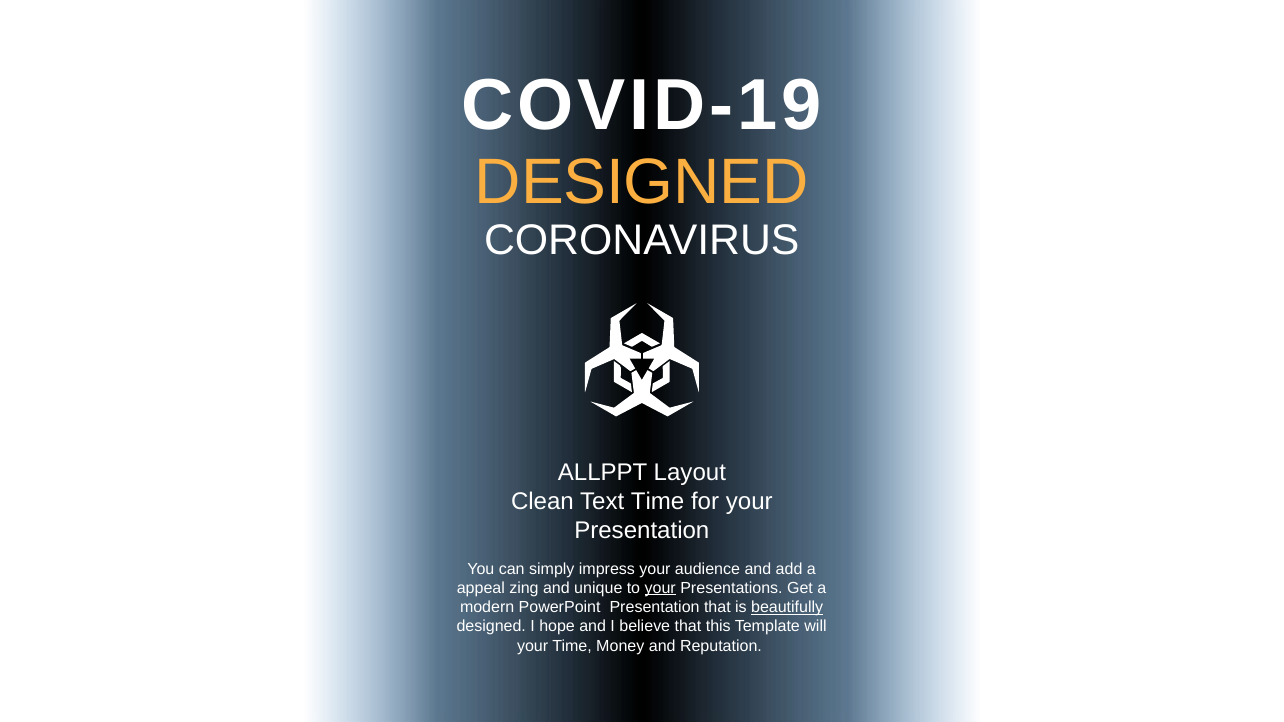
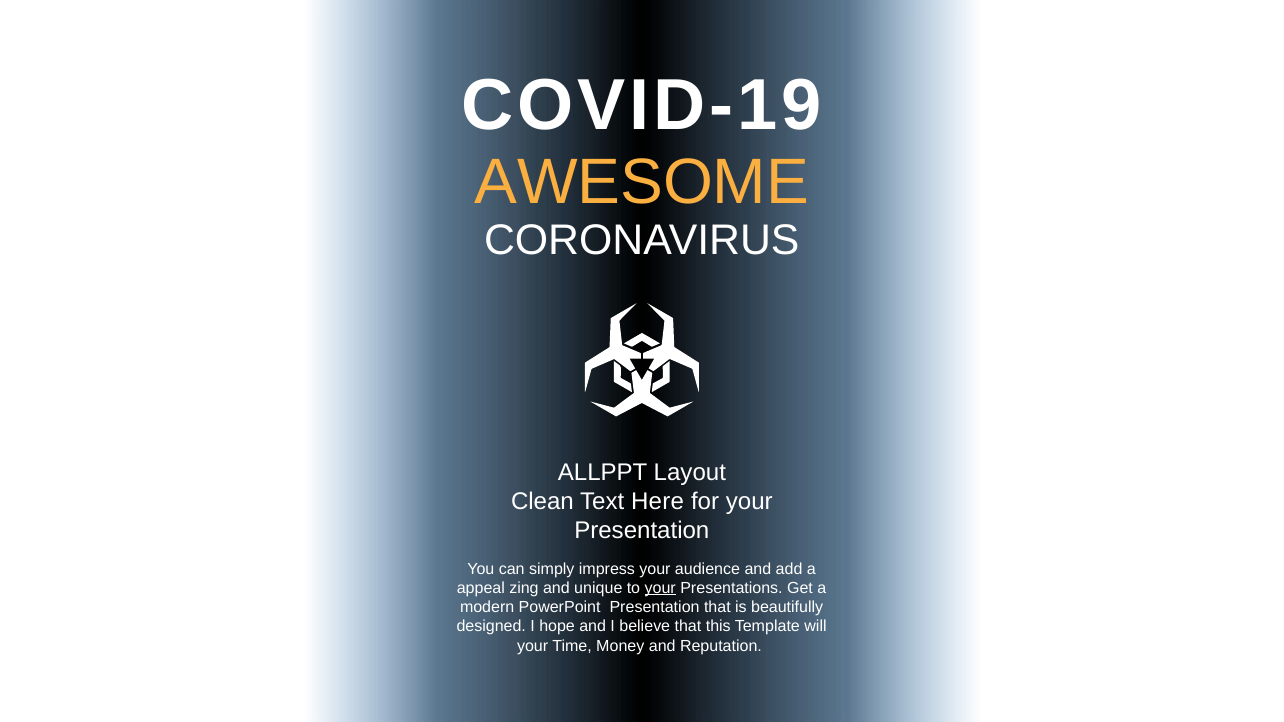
DESIGNED at (642, 182): DESIGNED -> AWESOME
Text Time: Time -> Here
beautifully underline: present -> none
